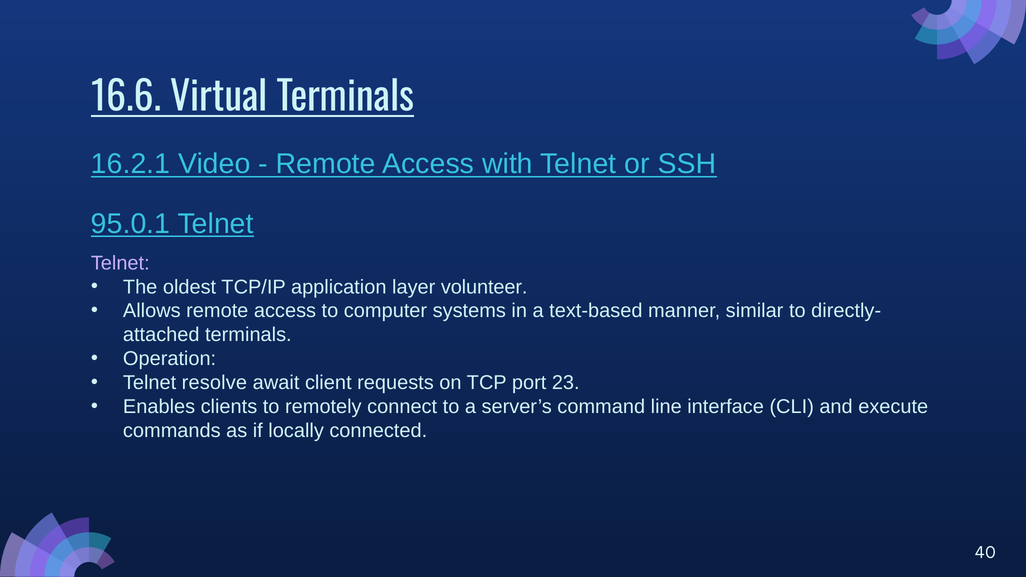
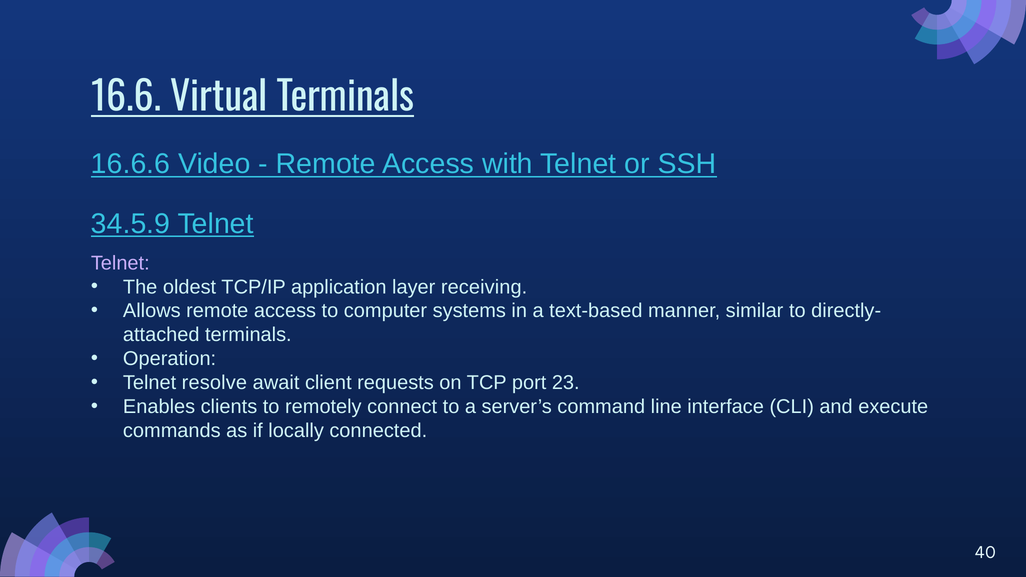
16.2.1: 16.2.1 -> 16.6.6
95.0.1: 95.0.1 -> 34.5.9
volunteer: volunteer -> receiving
